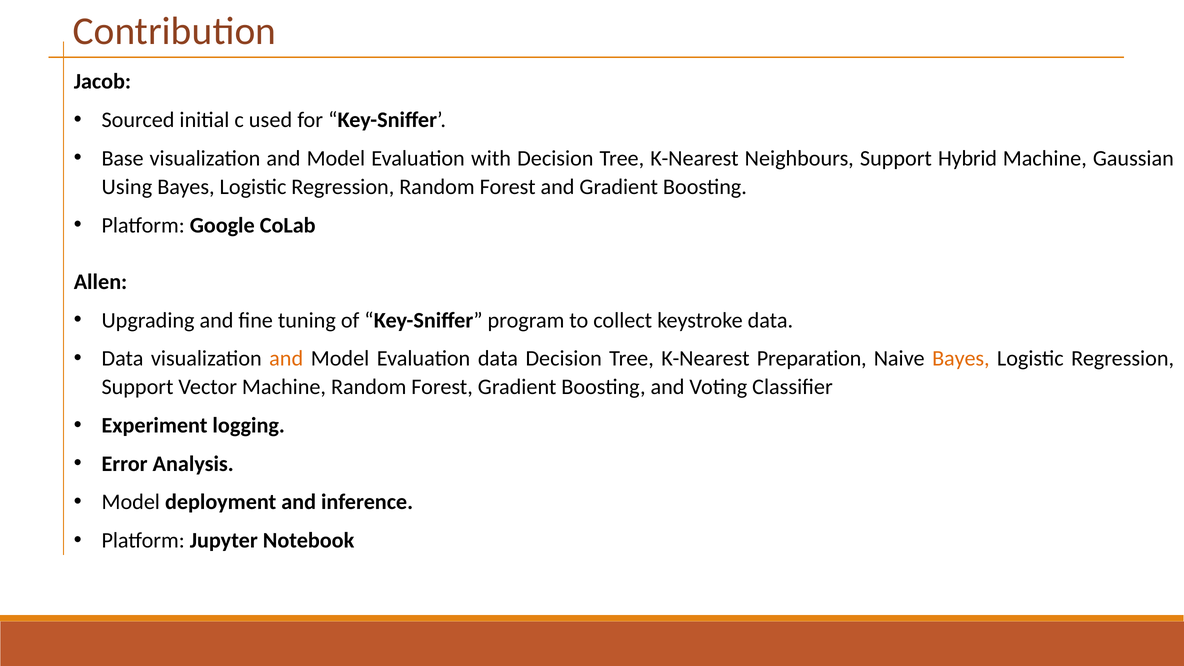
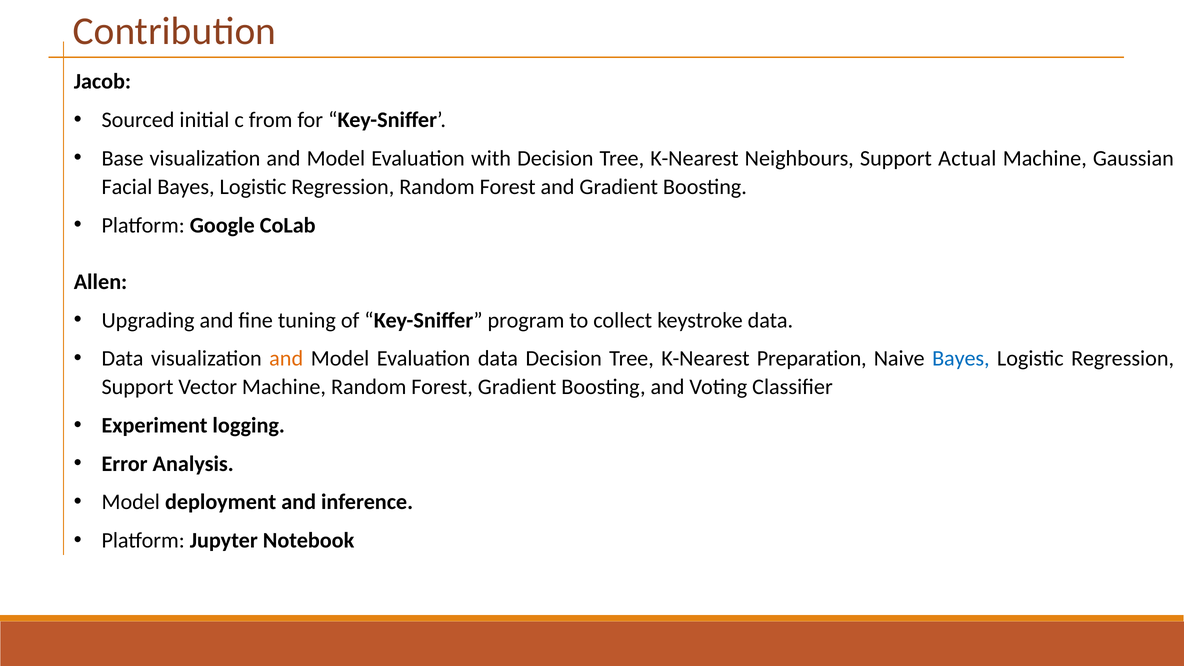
used: used -> from
Hybrid: Hybrid -> Actual
Using: Using -> Facial
Bayes at (961, 359) colour: orange -> blue
